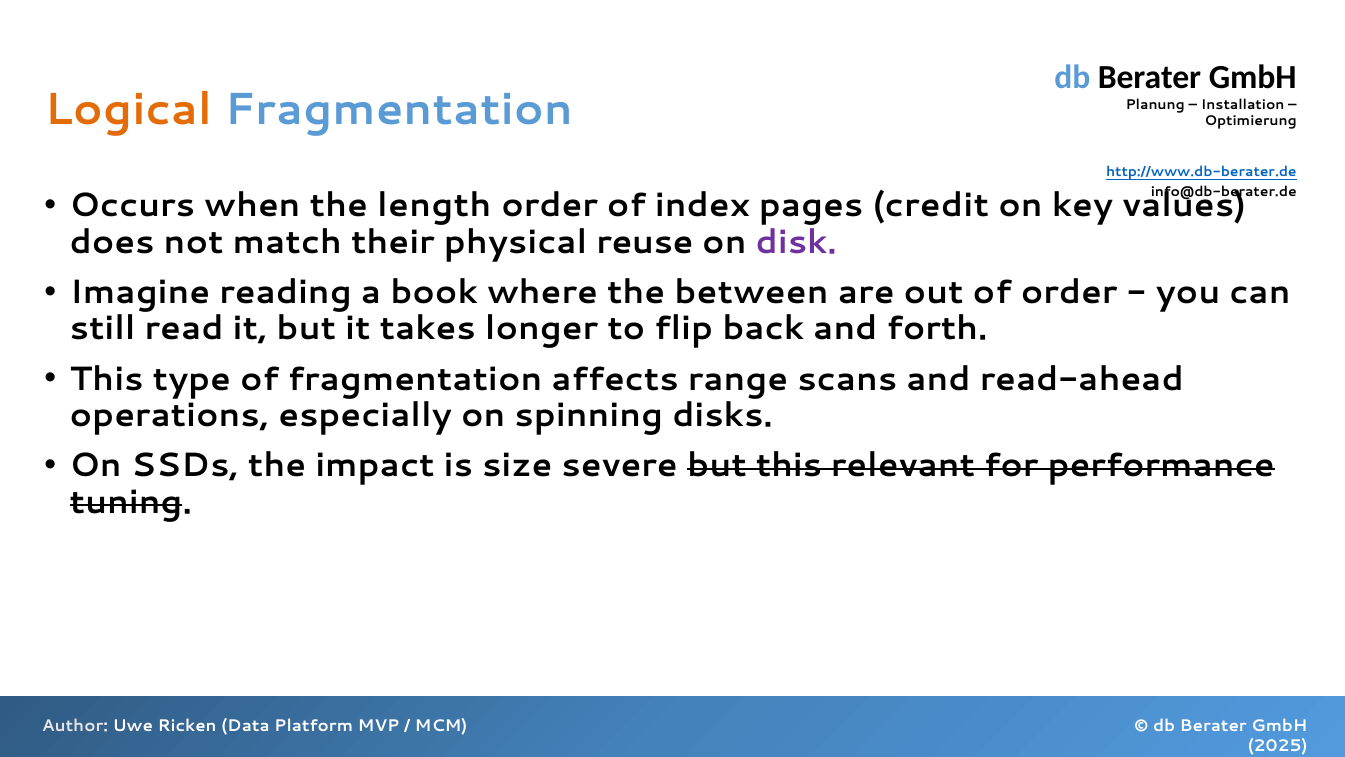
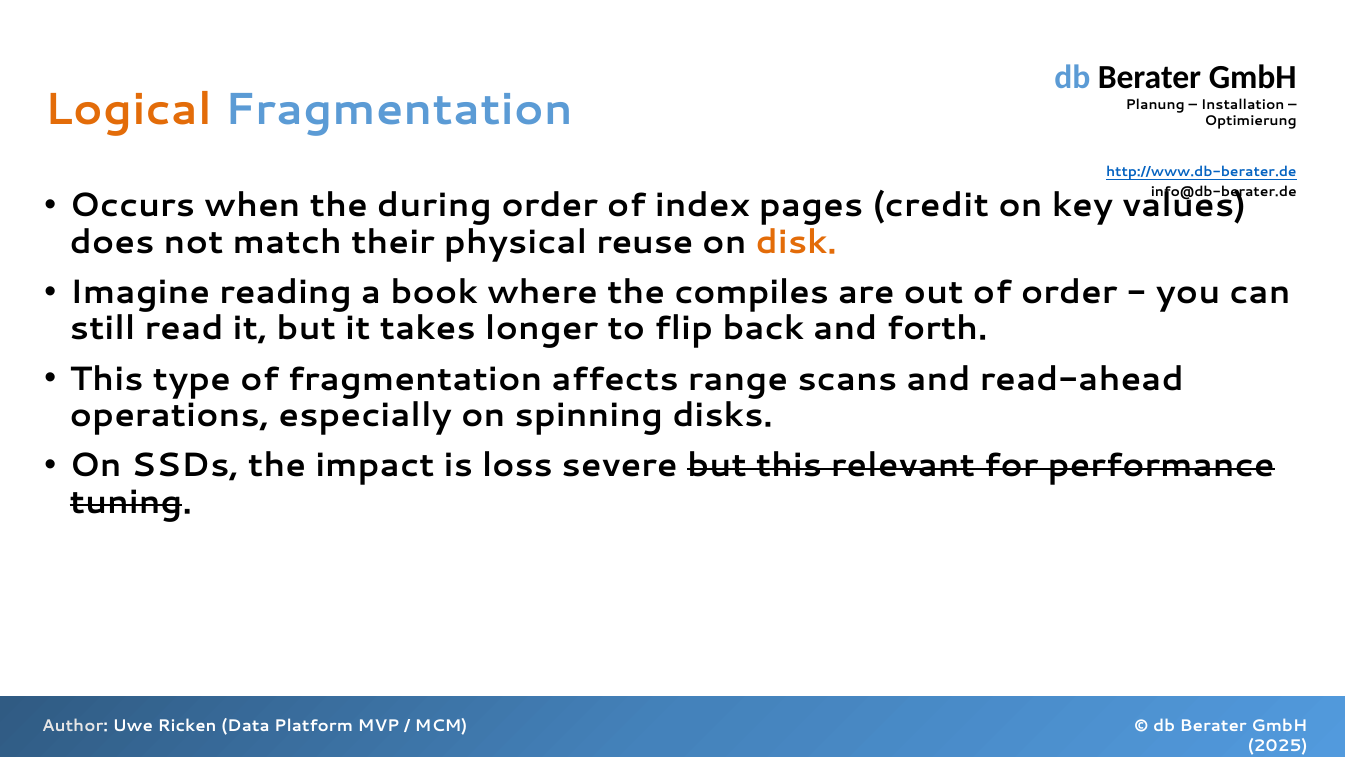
length: length -> during
disk colour: purple -> orange
between: between -> compiles
size: size -> loss
